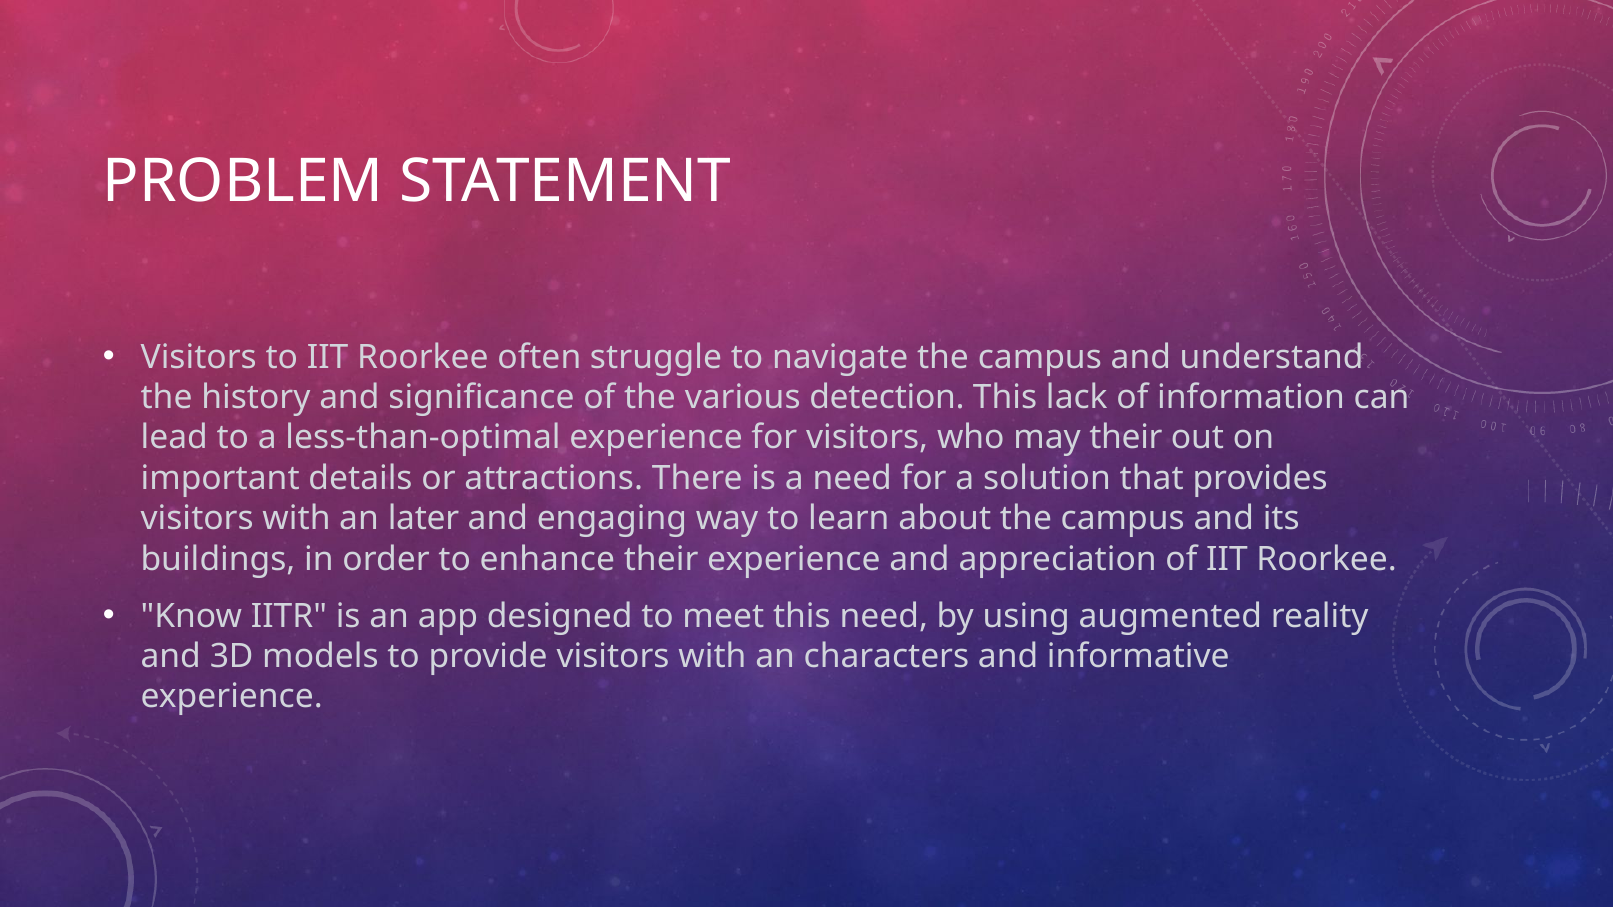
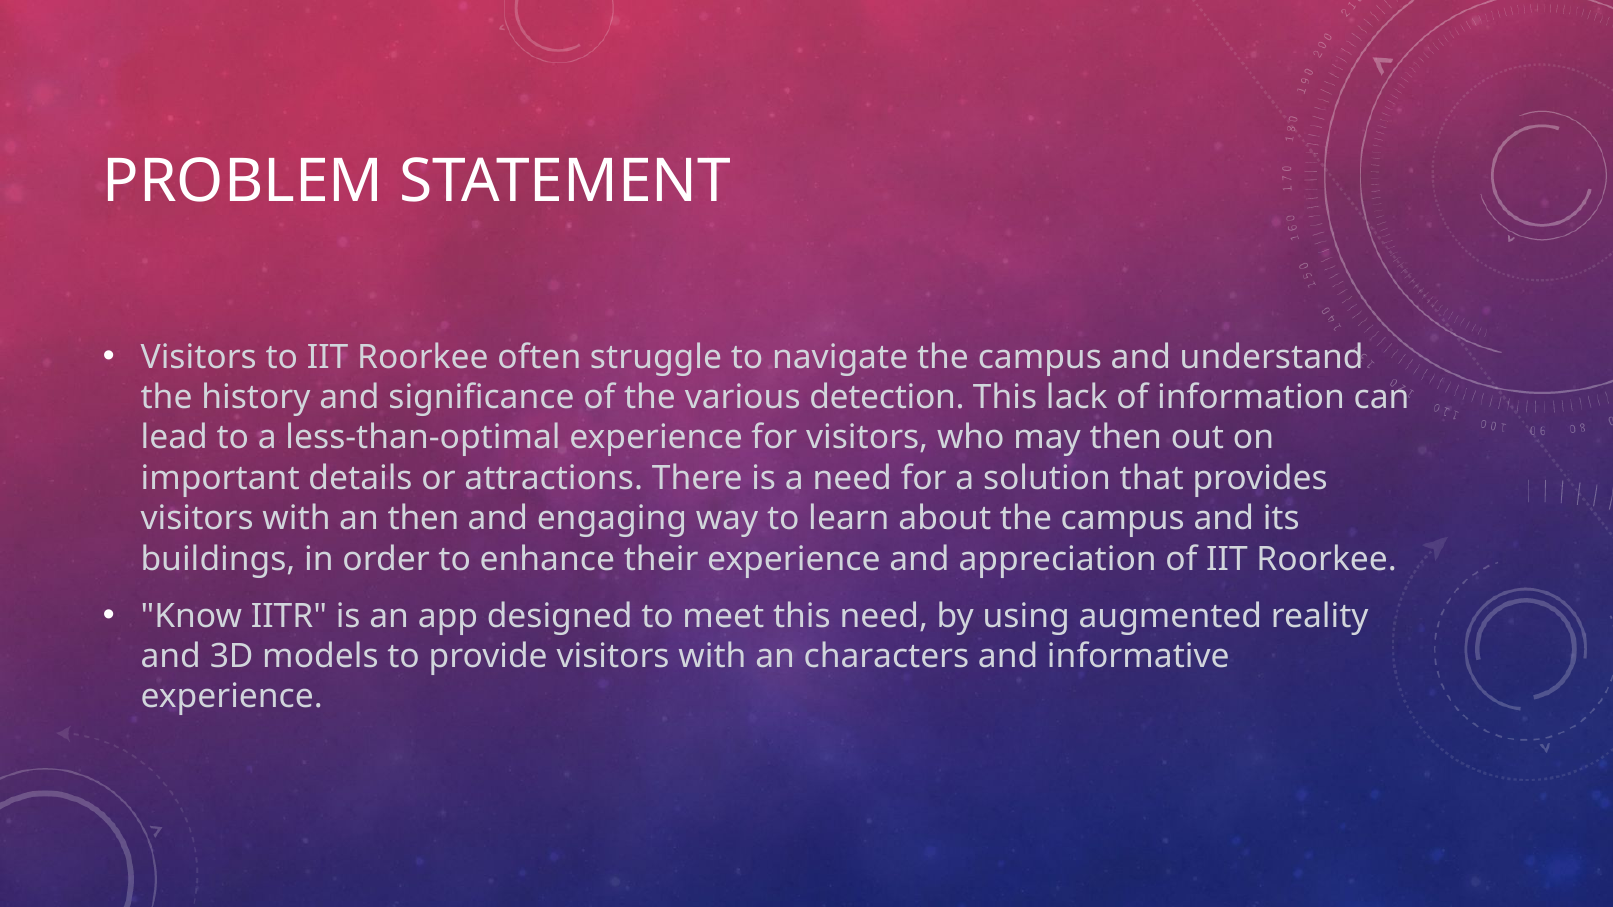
may their: their -> then
an later: later -> then
